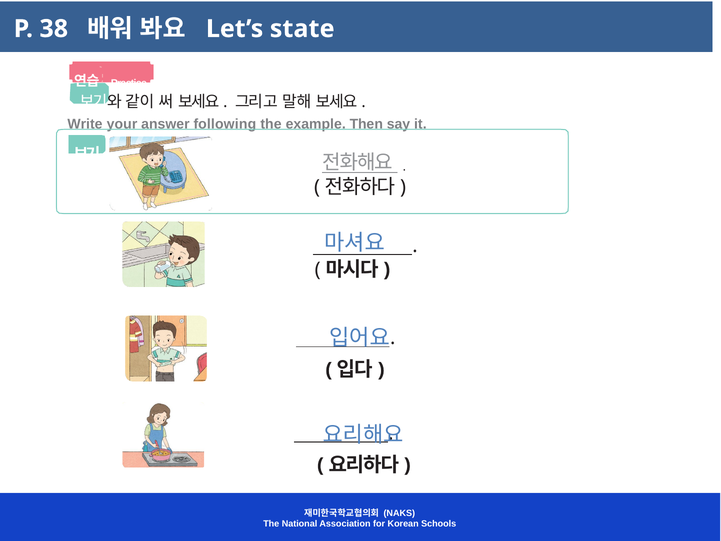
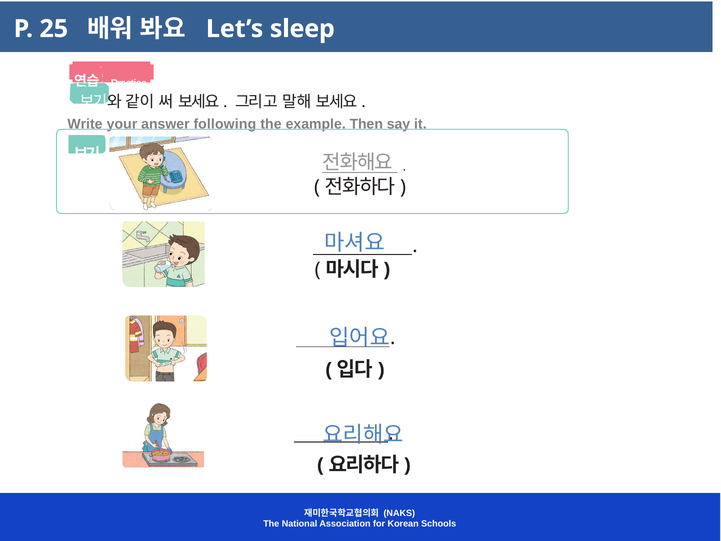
38: 38 -> 25
state: state -> sleep
